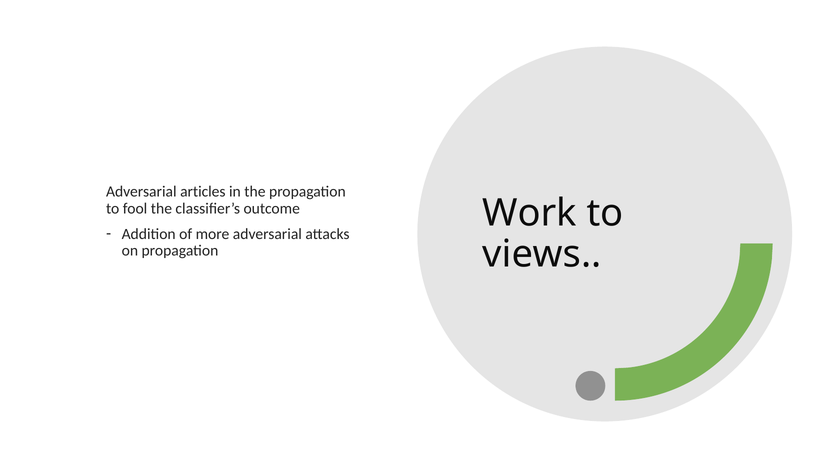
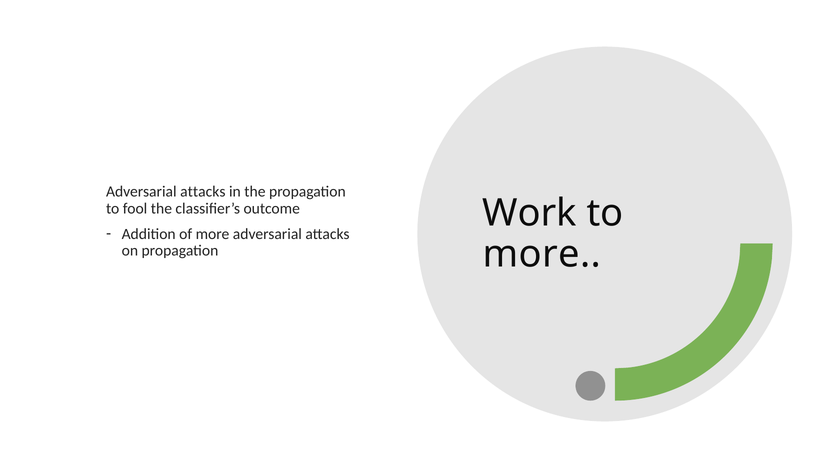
articles at (203, 192): articles -> attacks
views at (542, 254): views -> more
